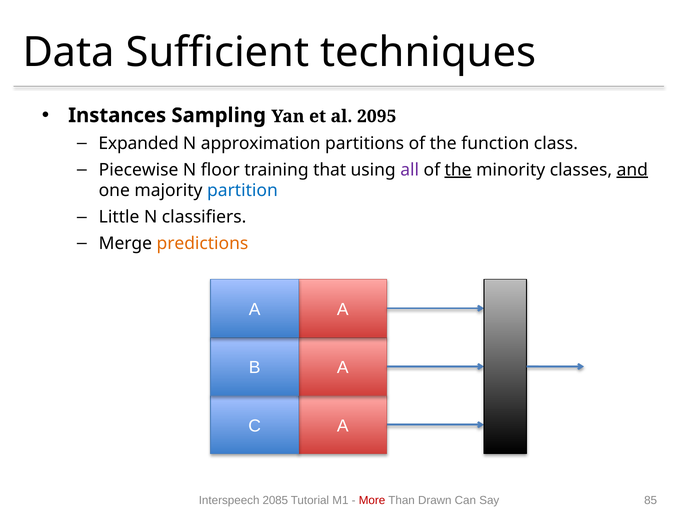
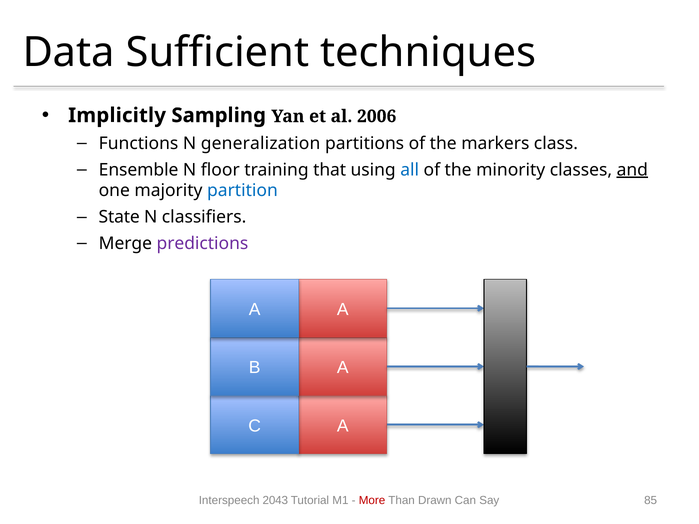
Instances: Instances -> Implicitly
2095: 2095 -> 2006
Expanded: Expanded -> Functions
approximation: approximation -> generalization
function: function -> markers
Piecewise: Piecewise -> Ensemble
all colour: purple -> blue
the at (458, 170) underline: present -> none
Little: Little -> State
predictions colour: orange -> purple
2085: 2085 -> 2043
